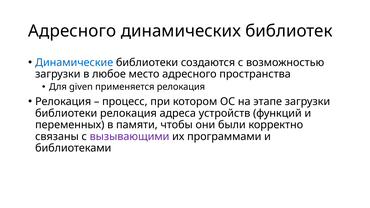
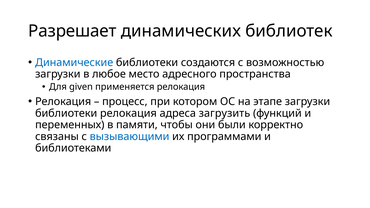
Адресного at (72, 31): Адресного -> Разрешает
устройств: устройств -> загрузить
вызывающими colour: purple -> blue
